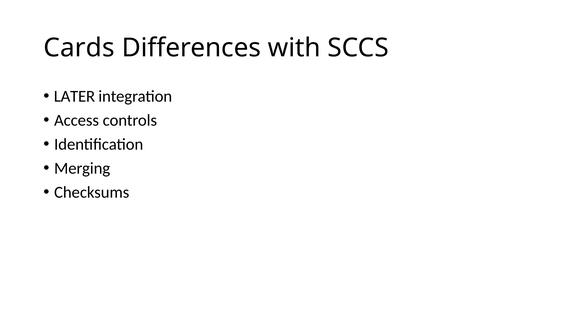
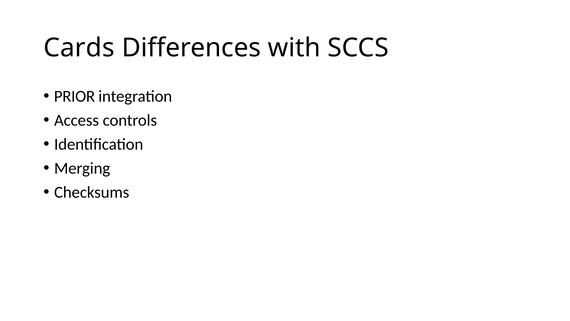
LATER: LATER -> PRIOR
